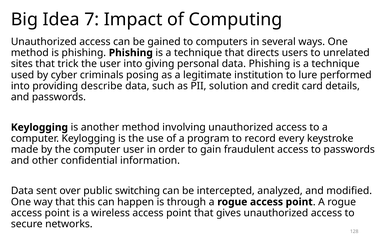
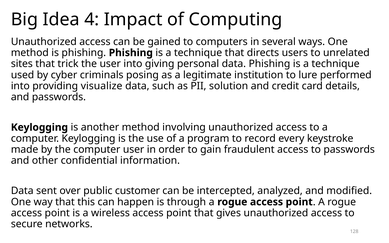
7: 7 -> 4
describe: describe -> visualize
switching: switching -> customer
